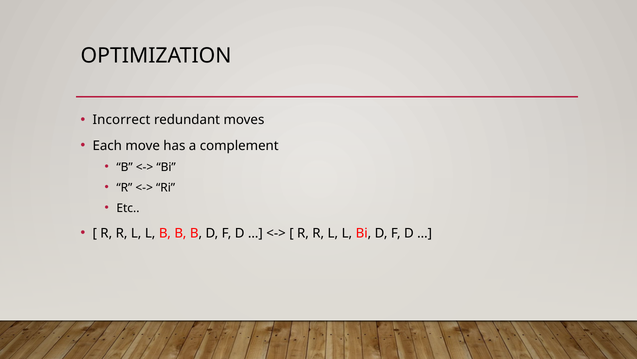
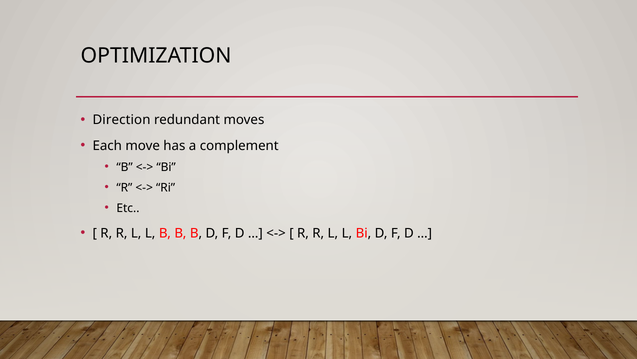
Incorrect: Incorrect -> Direction
